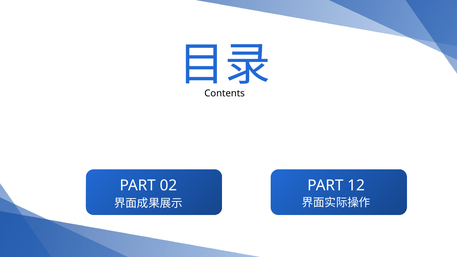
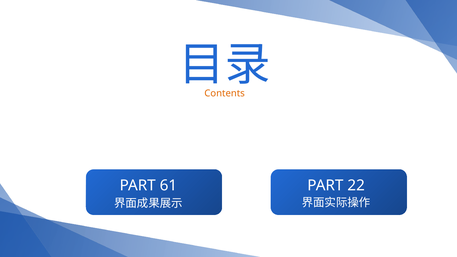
Contents colour: black -> orange
02: 02 -> 61
12: 12 -> 22
